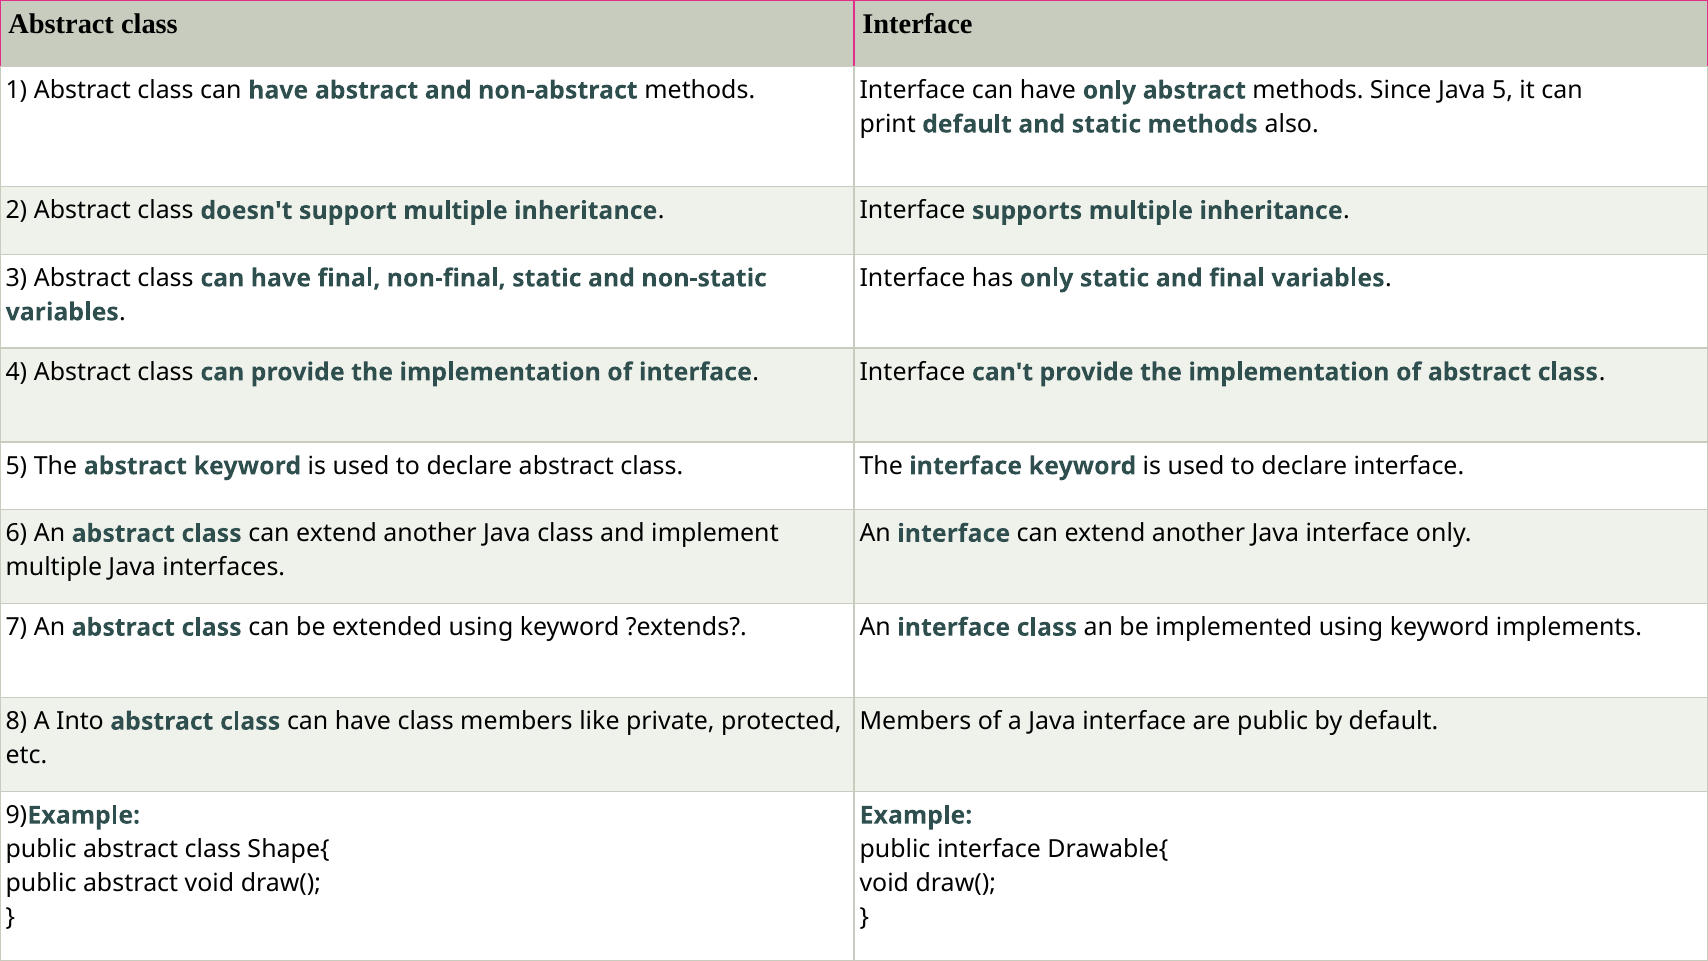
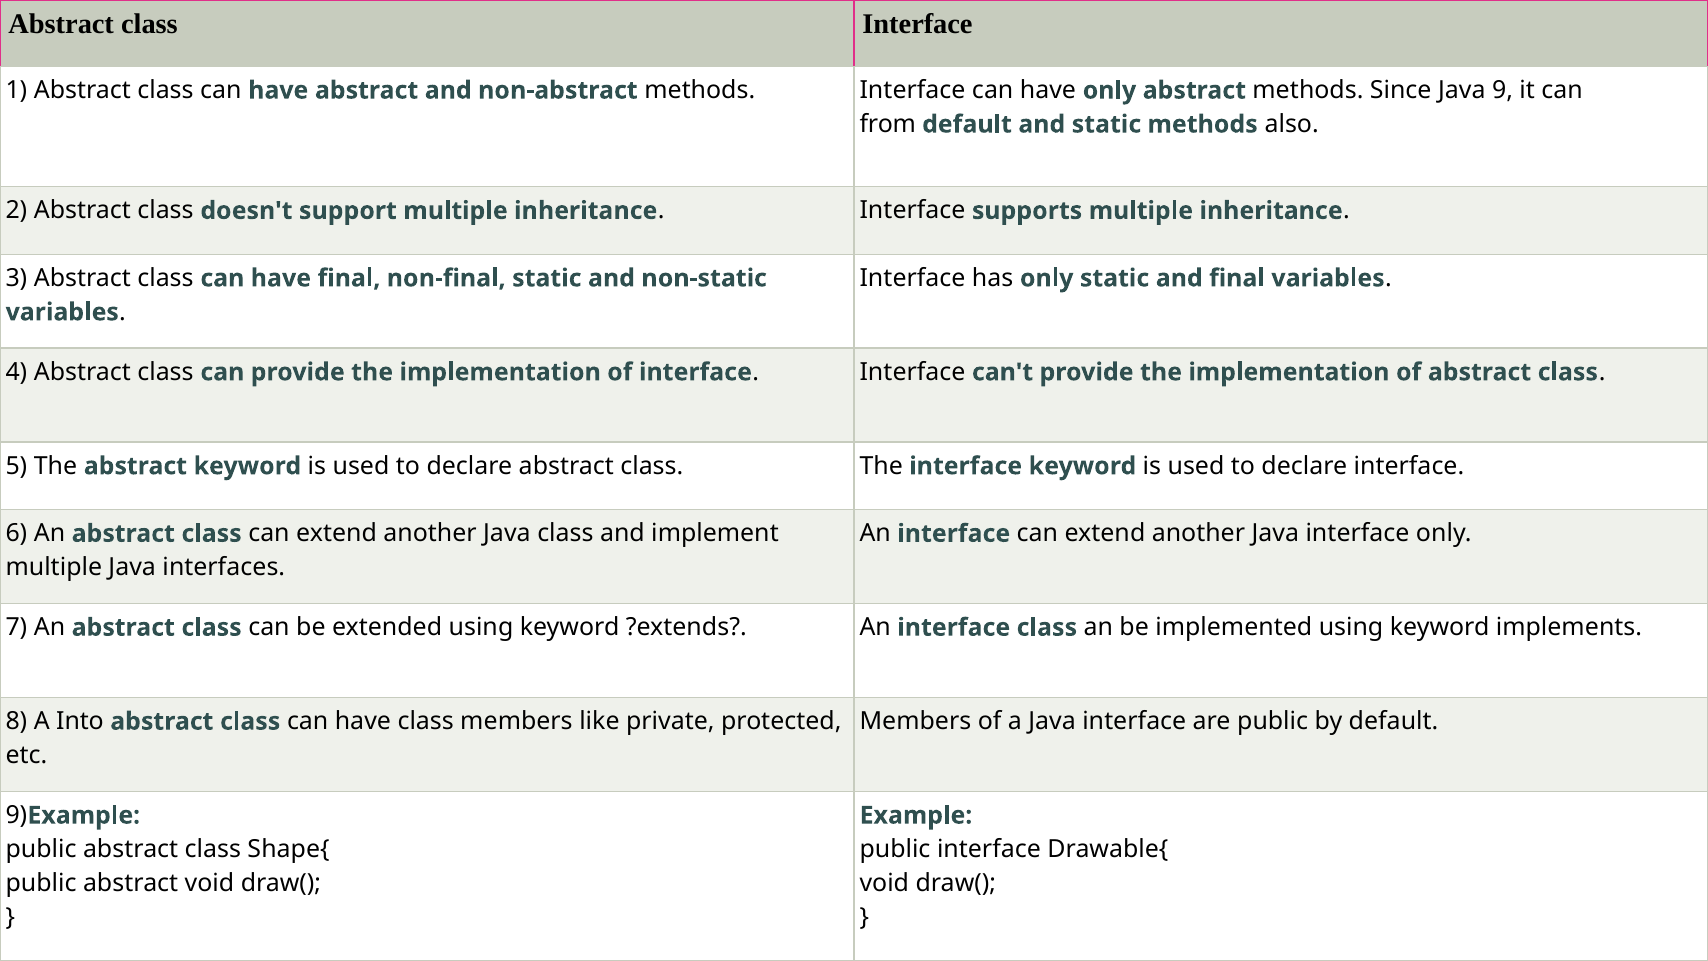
Java 5: 5 -> 9
print: print -> from
